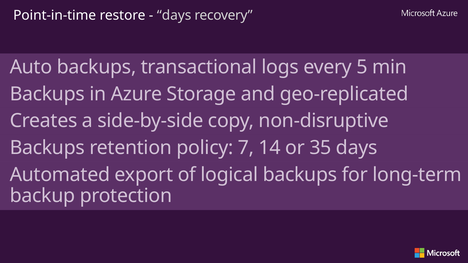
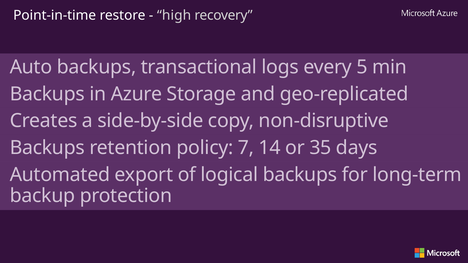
days at (174, 15): days -> high
